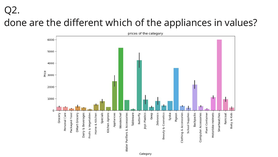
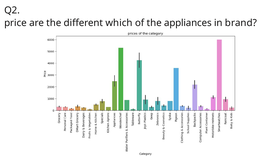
done: done -> price
values: values -> brand
